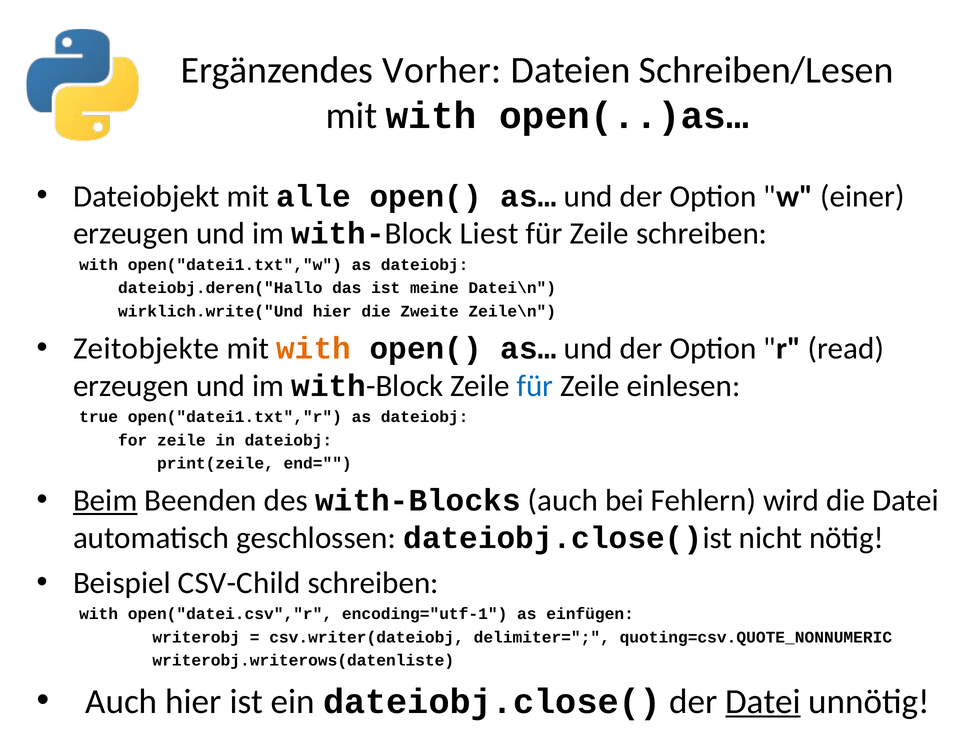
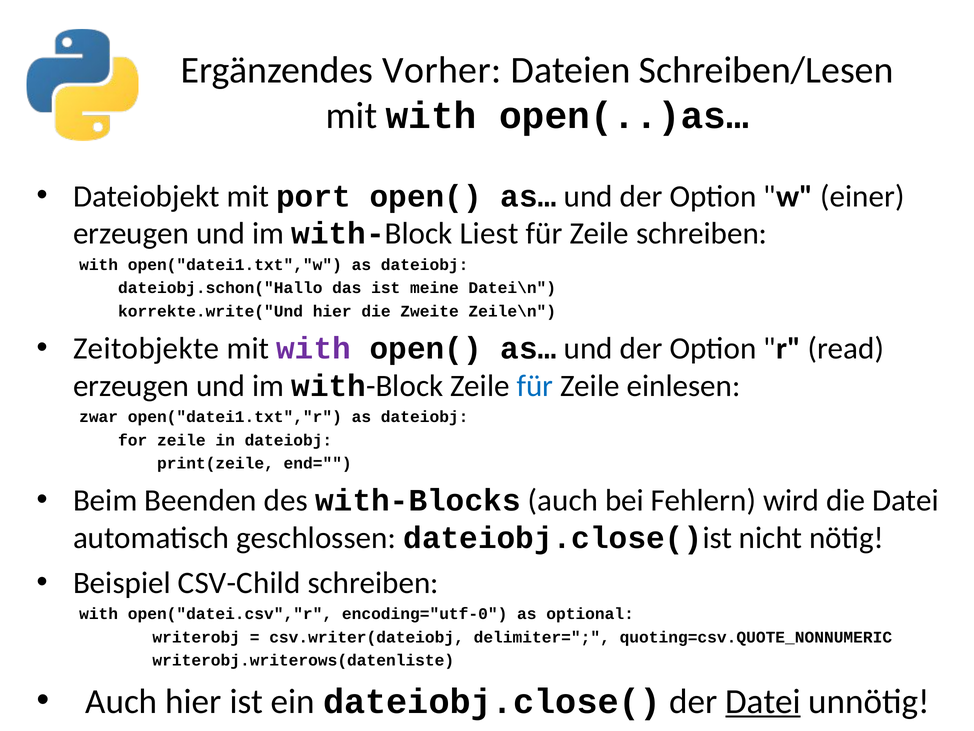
alle: alle -> port
dateiobj.deren("Hallo: dateiobj.deren("Hallo -> dateiobj.schon("Hallo
wirklich.write("Und: wirklich.write("Und -> korrekte.write("Und
with at (314, 348) colour: orange -> purple
true: true -> zwar
Beim underline: present -> none
encoding="utf-1: encoding="utf-1 -> encoding="utf-0
einfügen: einfügen -> optional
